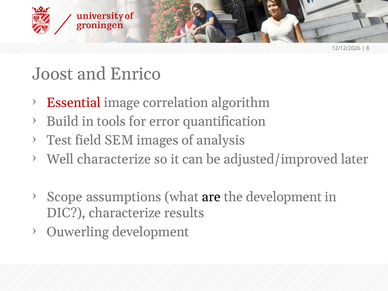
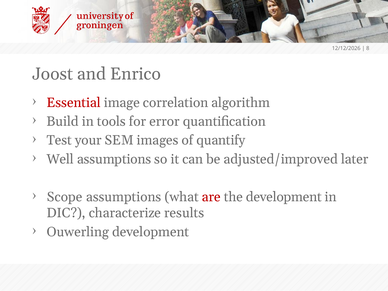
field: field -> your
analysis: analysis -> quantify
Well characterize: characterize -> assumptions
are colour: black -> red
